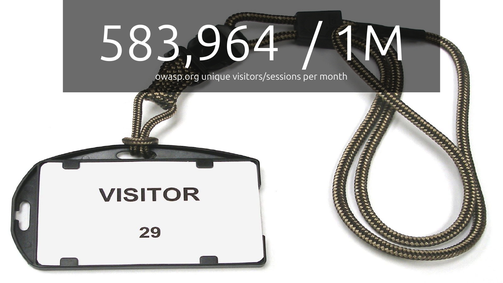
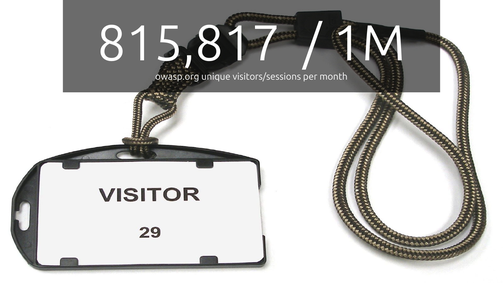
583,964: 583,964 -> 815,817
